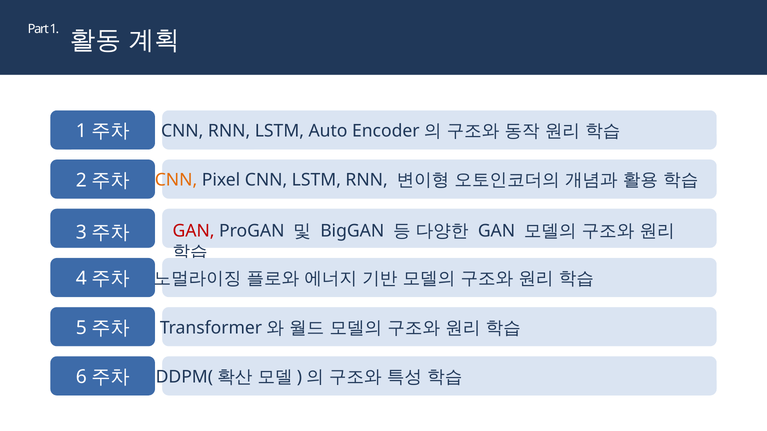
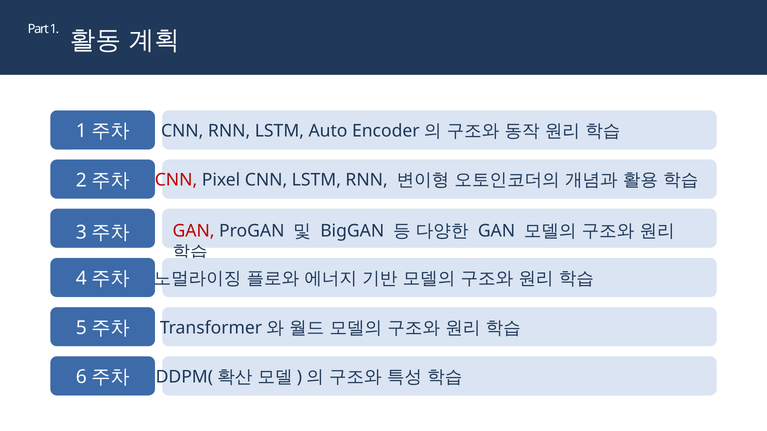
CNN at (176, 180) colour: orange -> red
